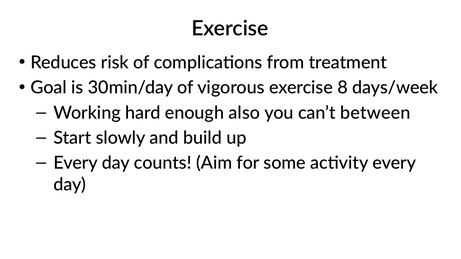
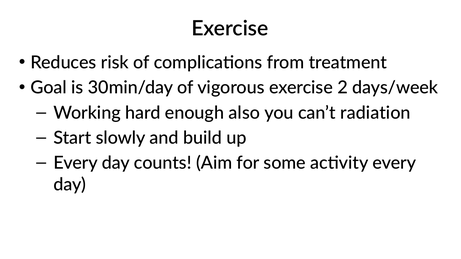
8: 8 -> 2
between: between -> radiation
